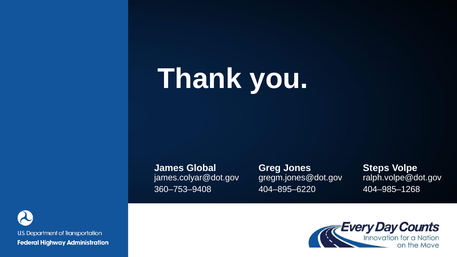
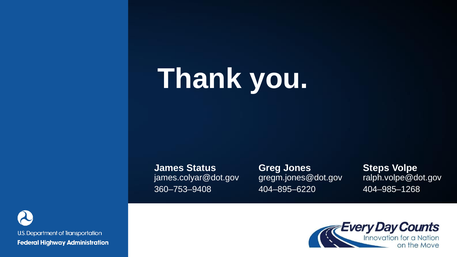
Global: Global -> Status
